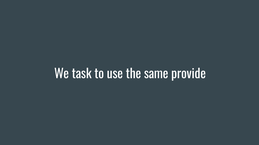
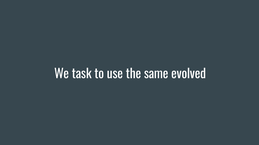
provide: provide -> evolved
